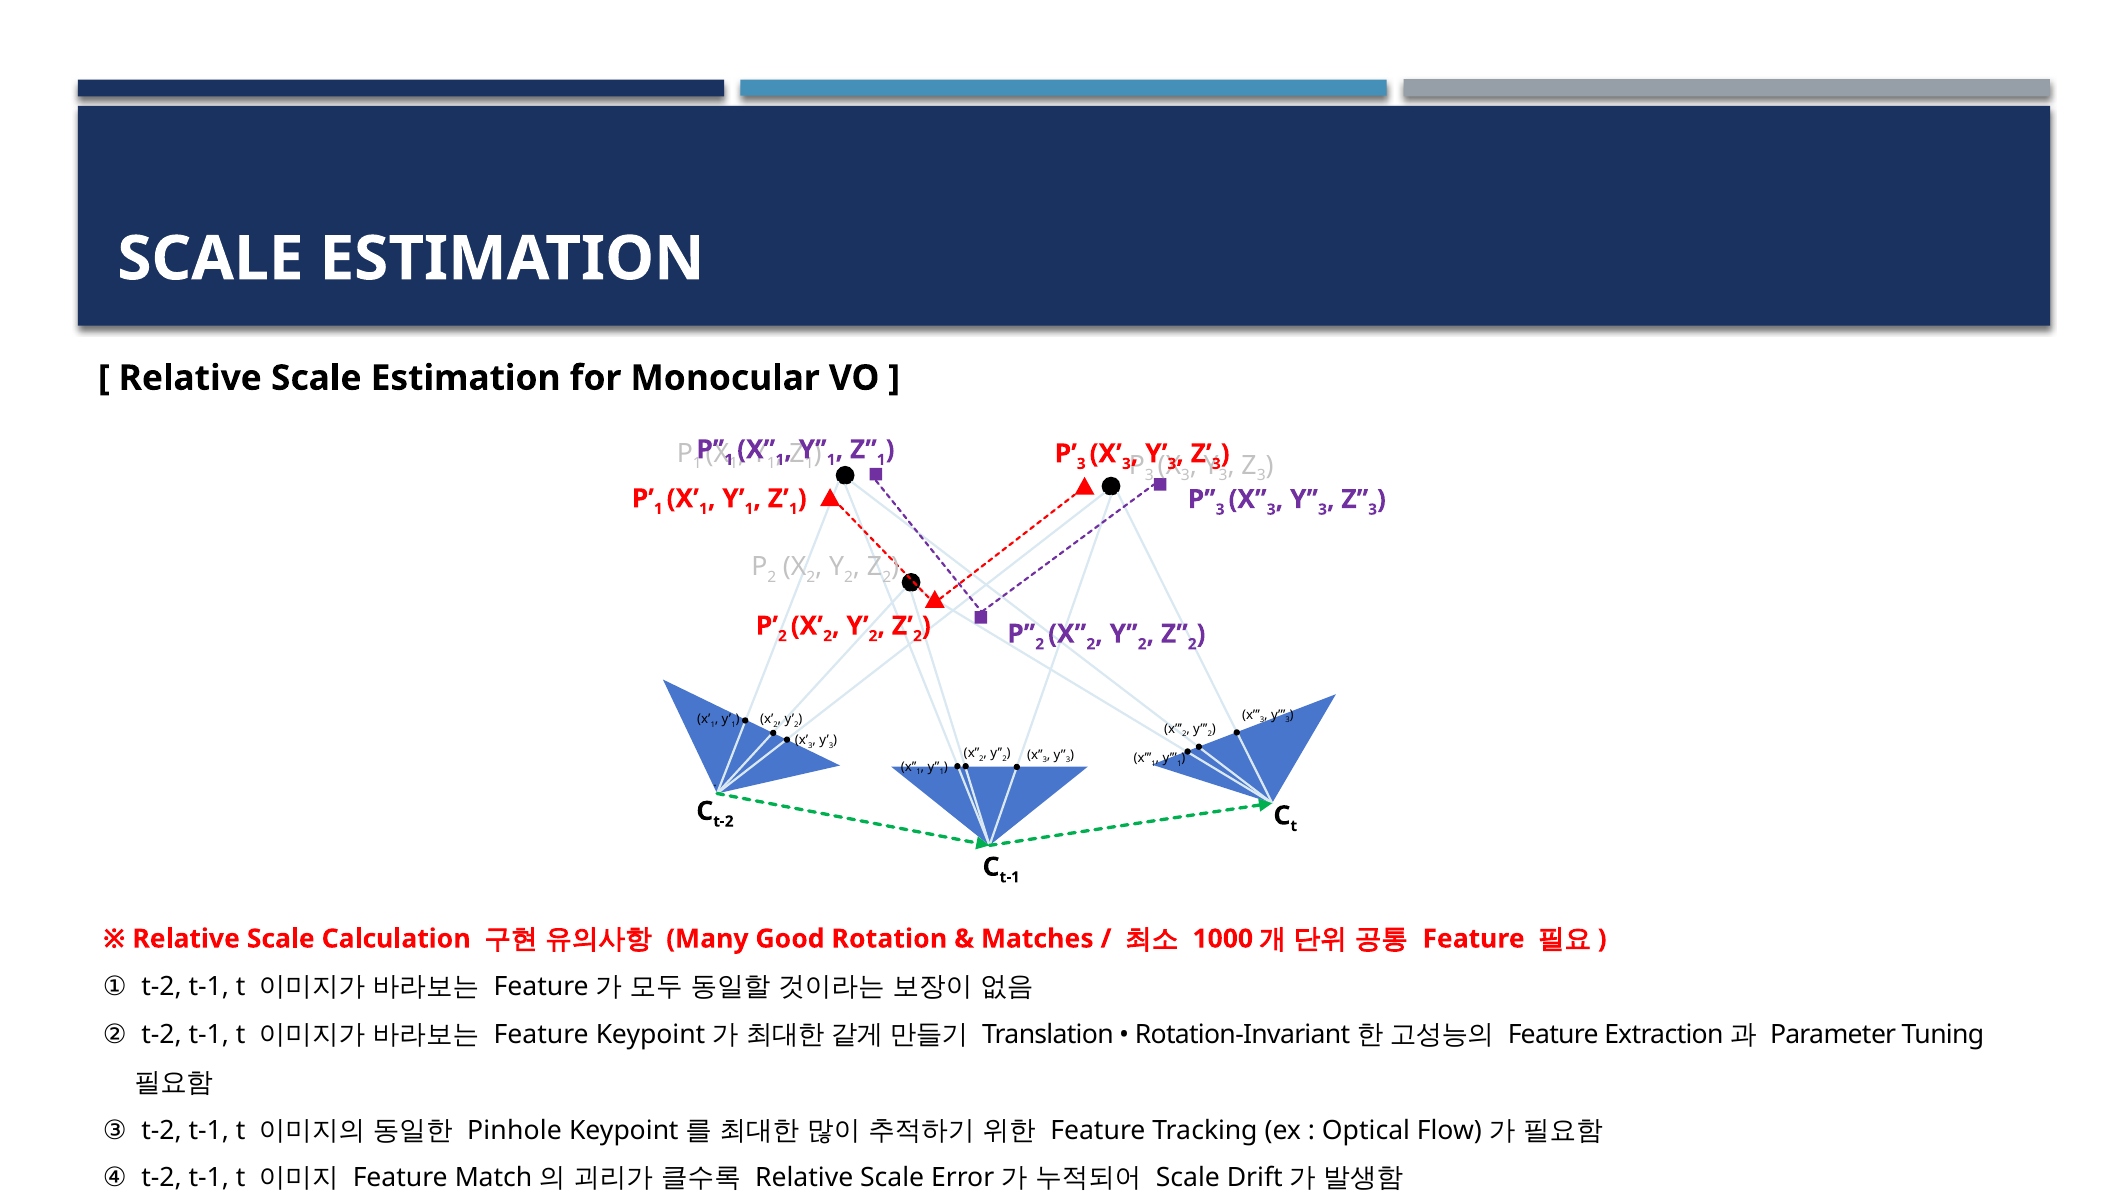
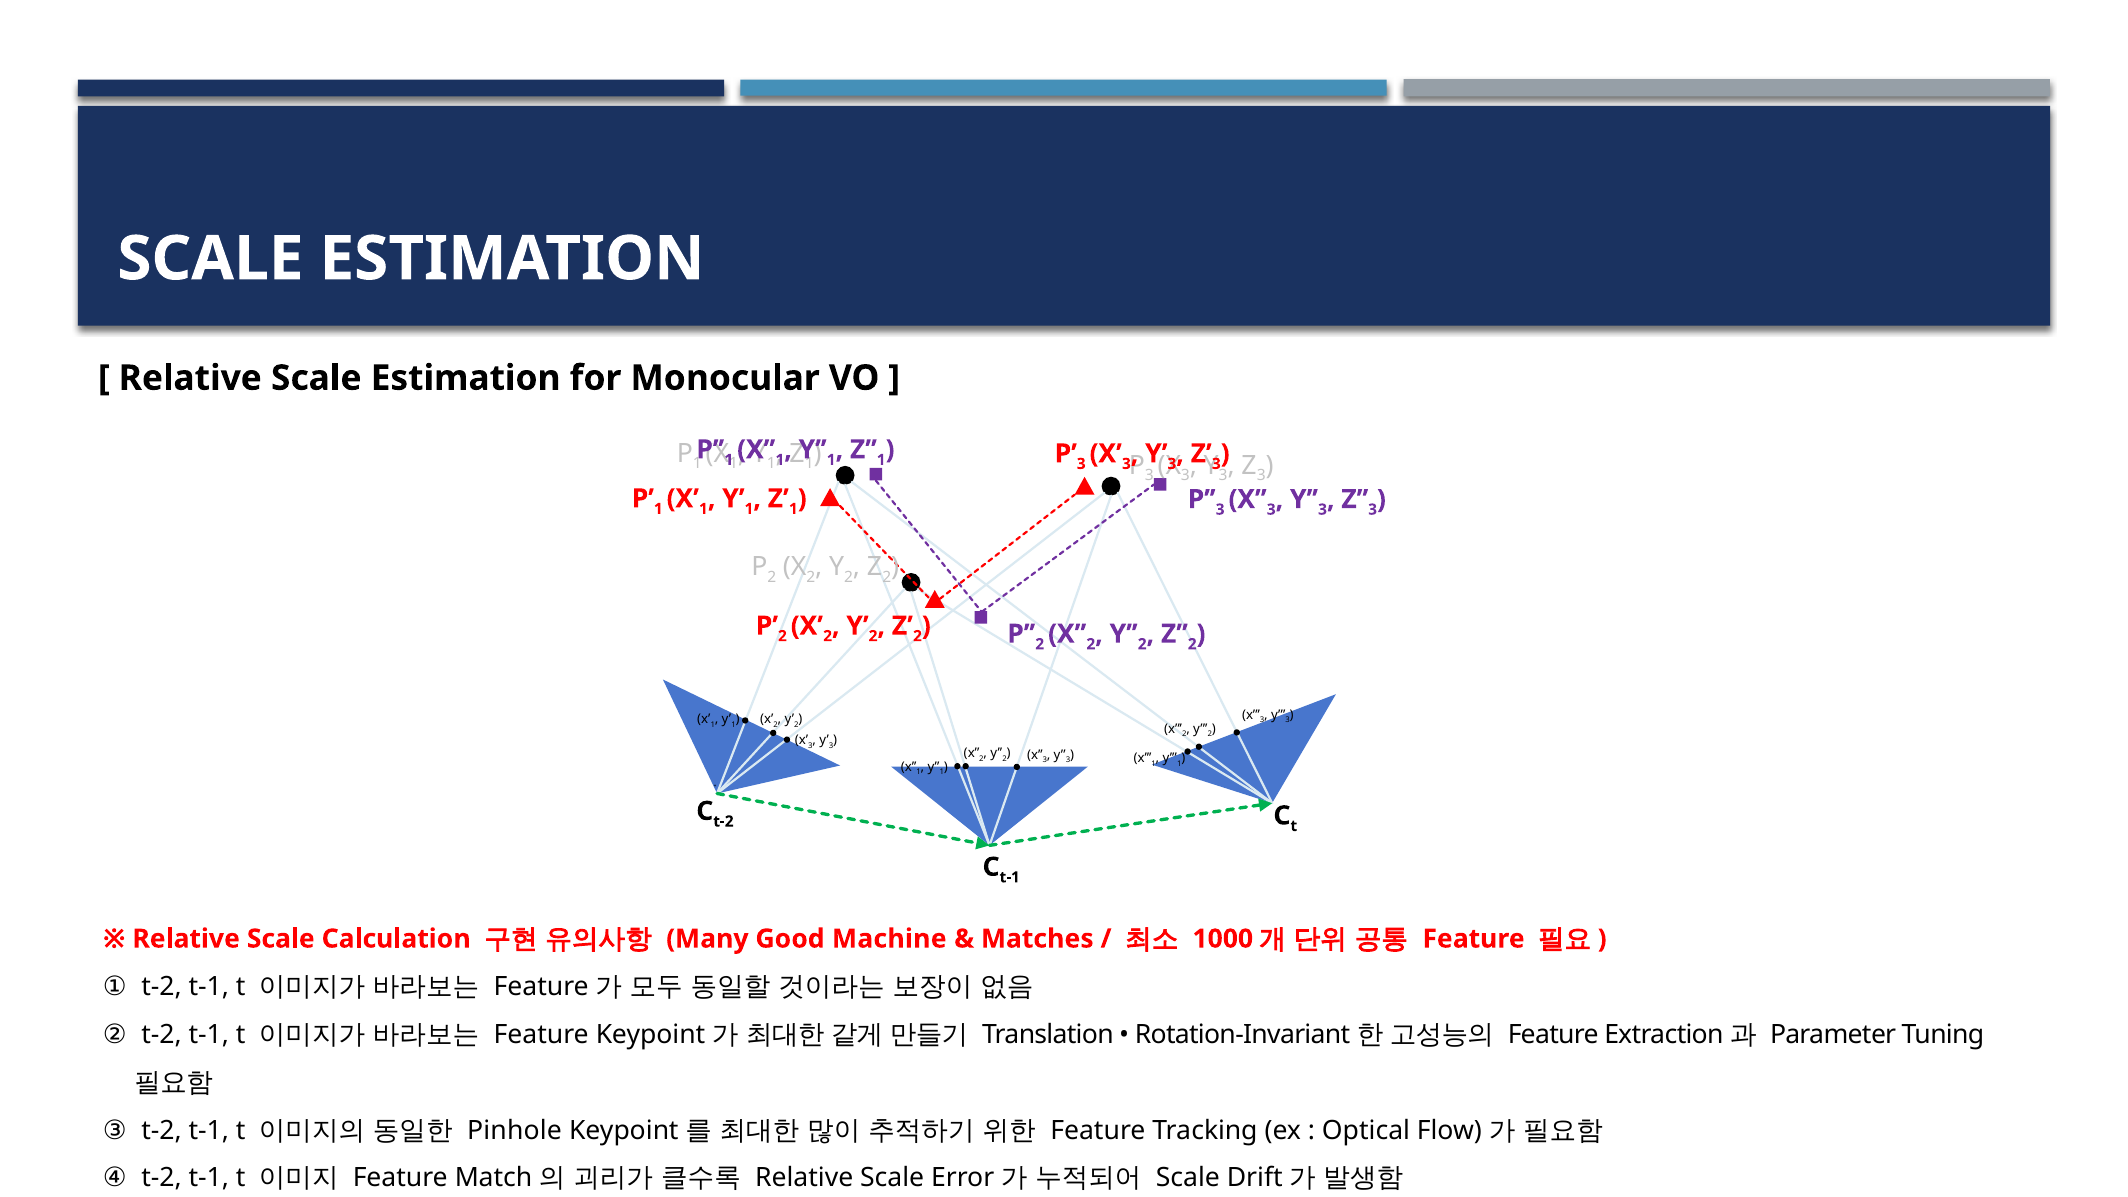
Rotation: Rotation -> Machine
